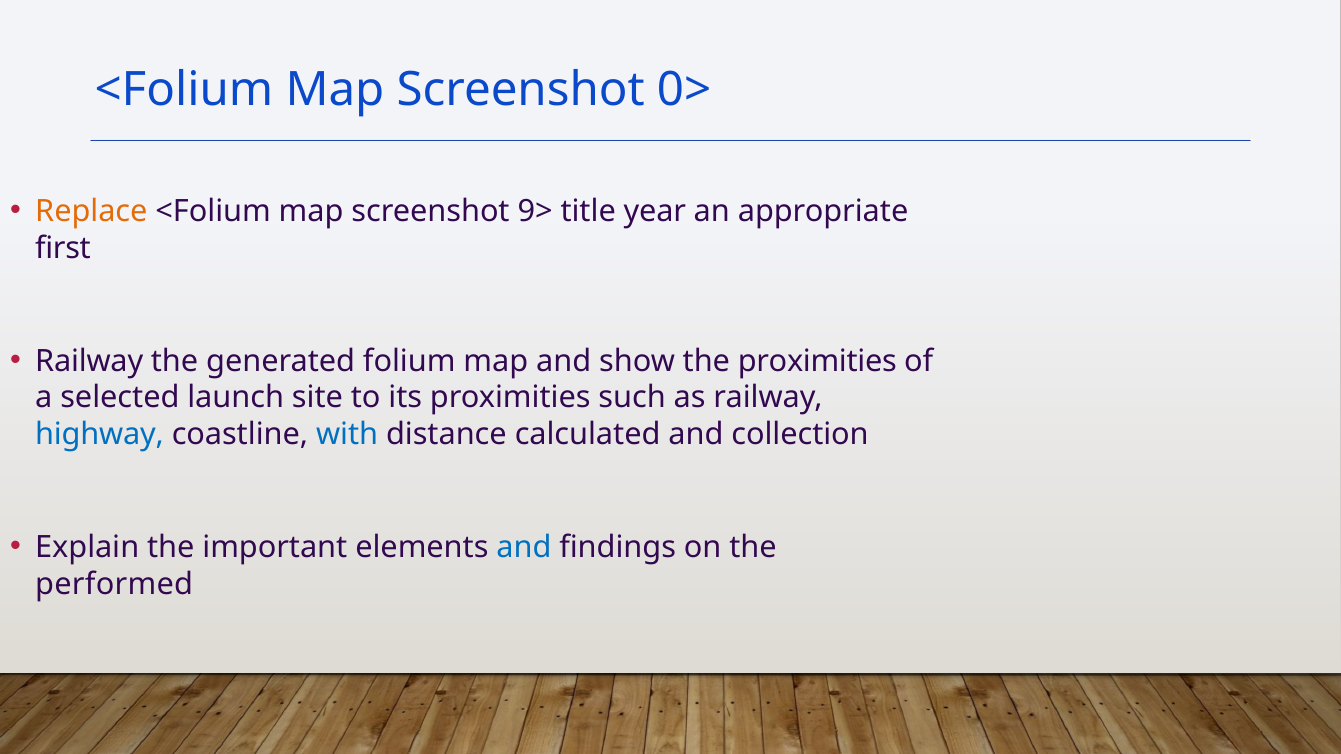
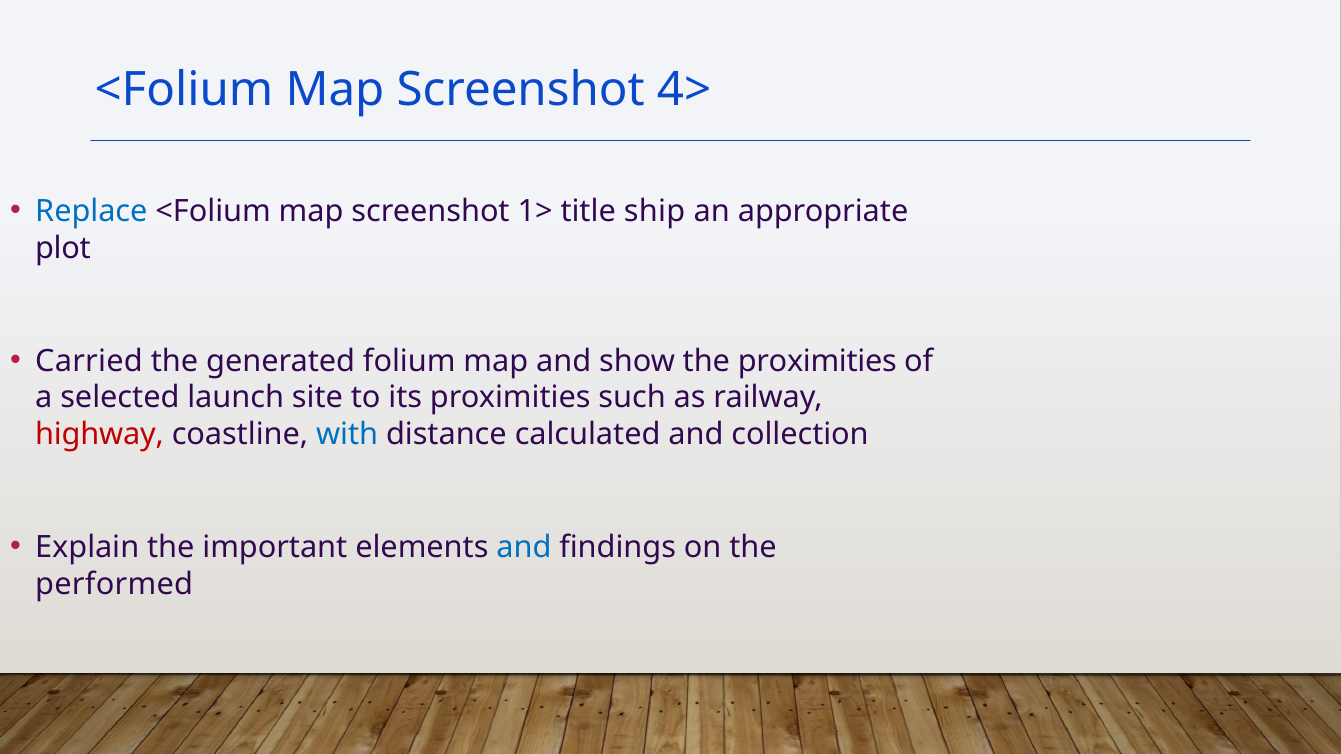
0>: 0> -> 4>
Replace colour: orange -> blue
9>: 9> -> 1>
year: year -> ship
first: first -> plot
Railway at (89, 361): Railway -> Carried
highway colour: blue -> red
